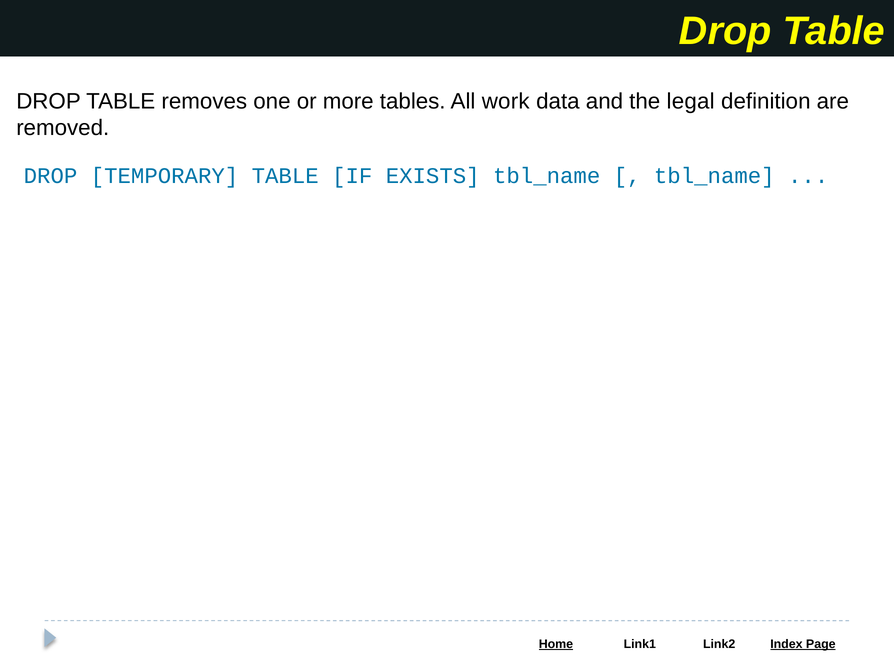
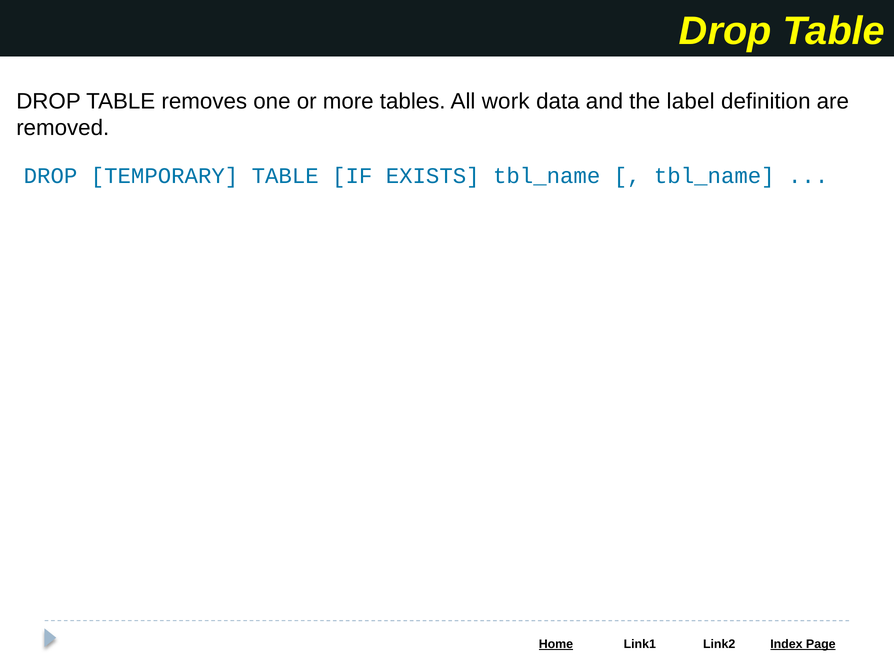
legal: legal -> label
